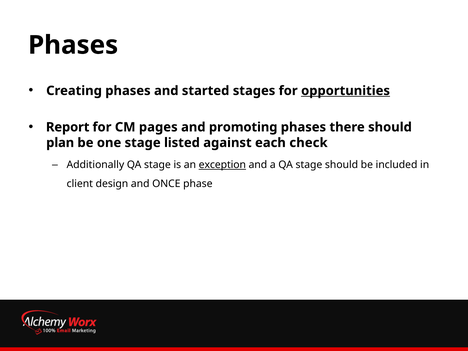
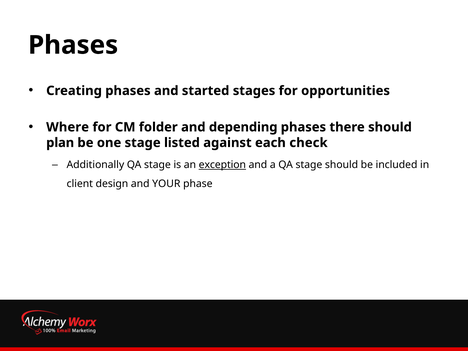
opportunities underline: present -> none
Report: Report -> Where
pages: pages -> folder
promoting: promoting -> depending
ONCE: ONCE -> YOUR
